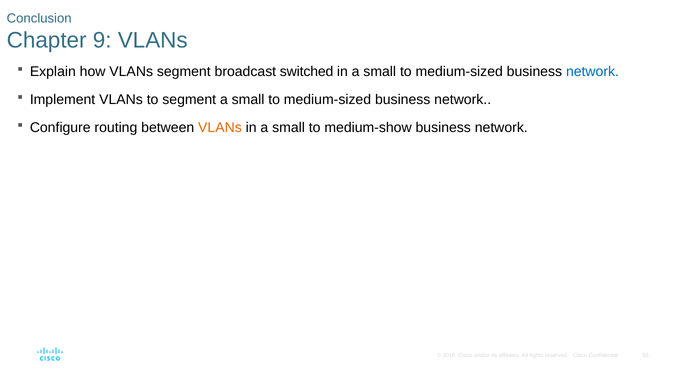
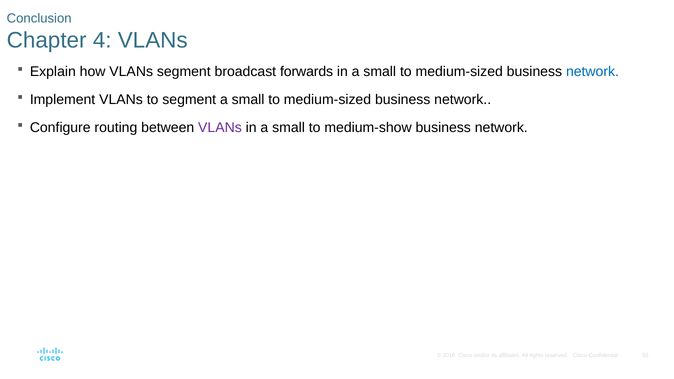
9: 9 -> 4
switched: switched -> forwards
VLANs at (220, 128) colour: orange -> purple
